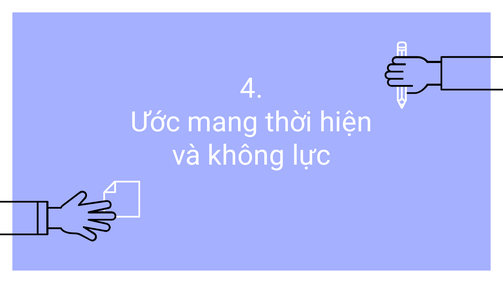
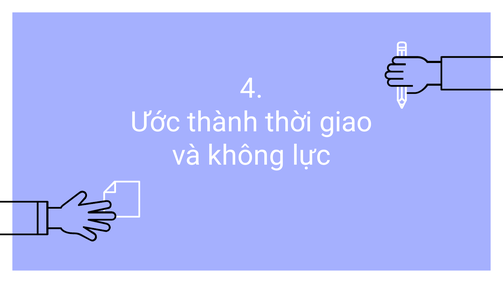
mang: mang -> thành
hiện: hiện -> giao
